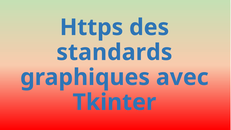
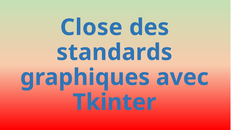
Https: Https -> Close
